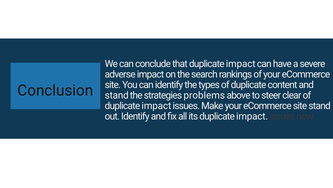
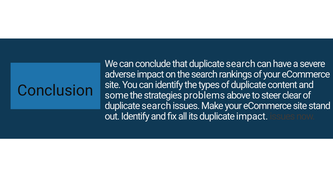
that duplicate impact: impact -> search
stand at (117, 95): stand -> some
impact at (156, 106): impact -> search
